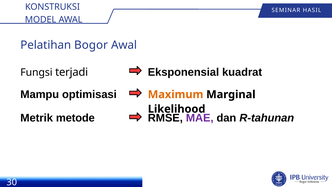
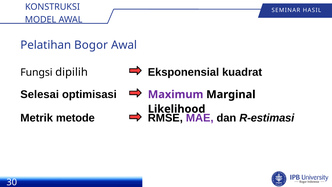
terjadi: terjadi -> dipilih
Mampu: Mampu -> Selesai
Maximum colour: orange -> purple
R-tahunan: R-tahunan -> R-estimasi
